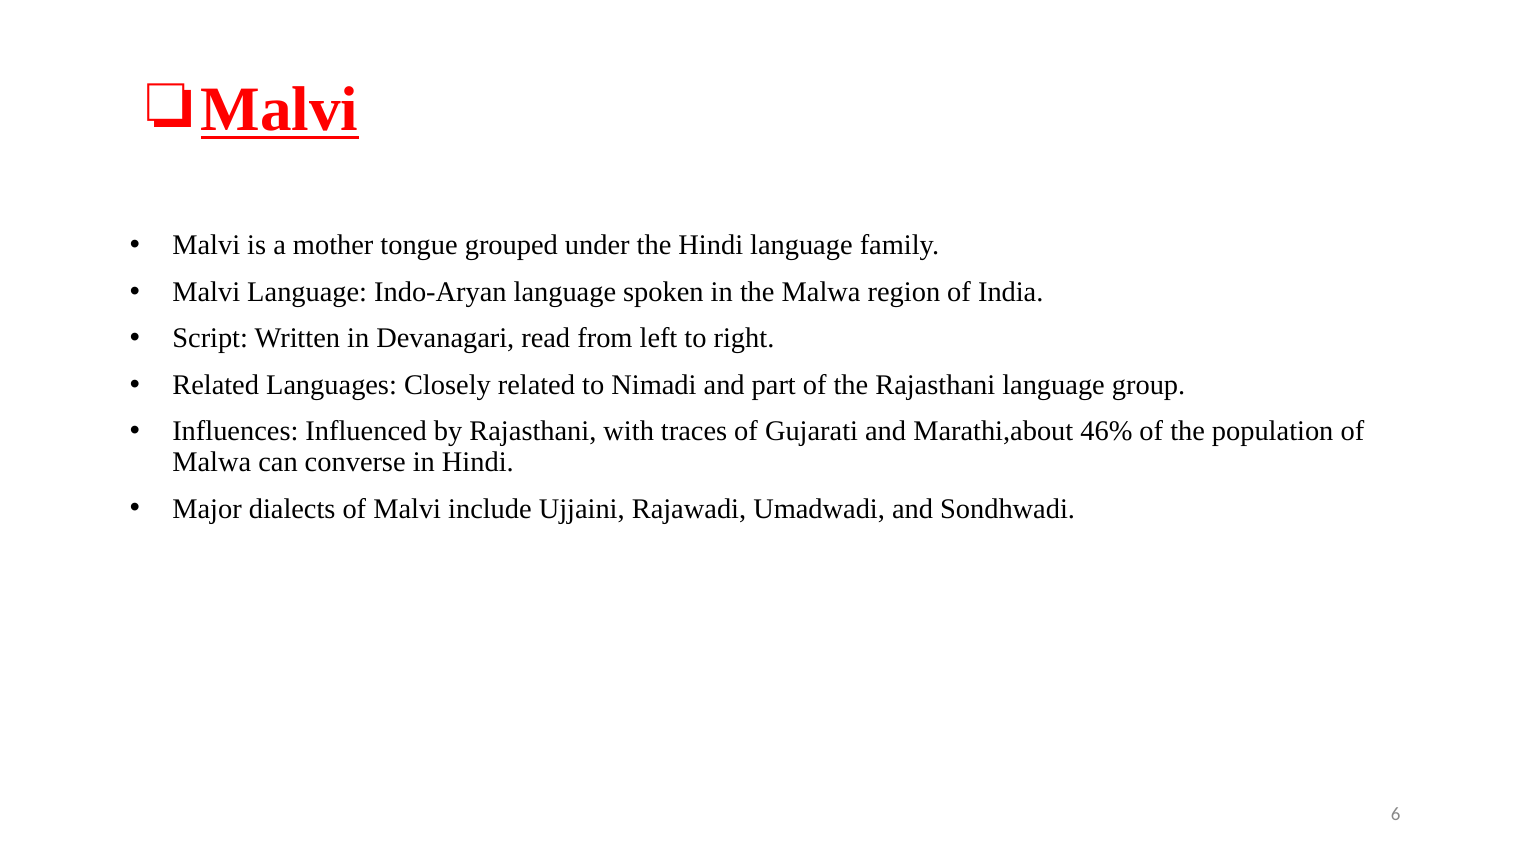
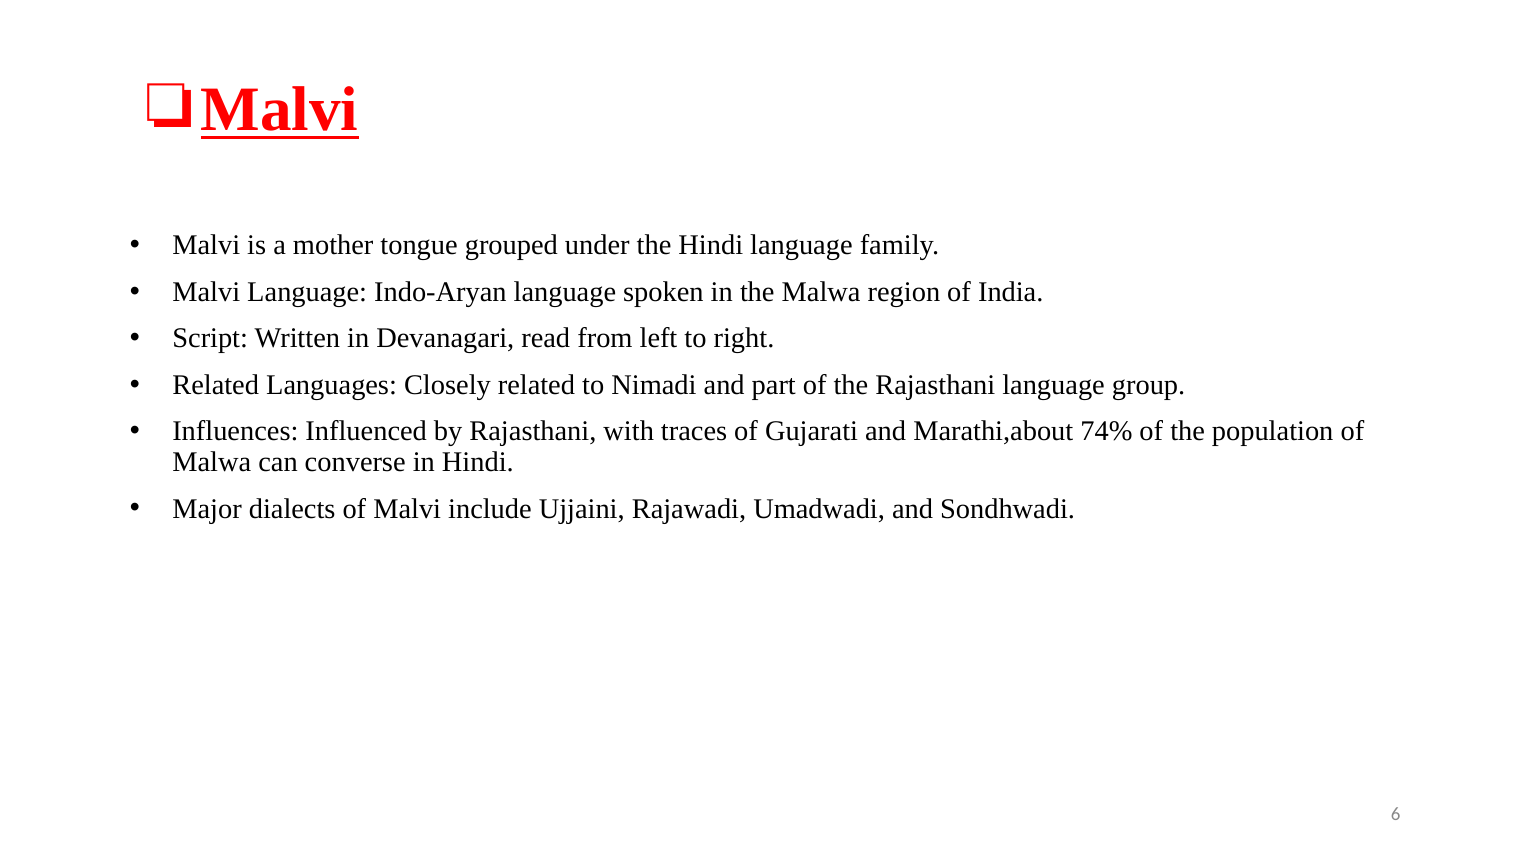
46%: 46% -> 74%
